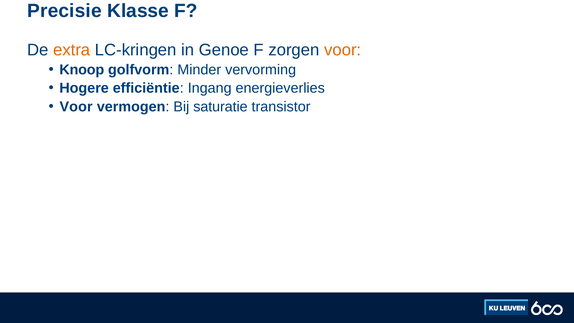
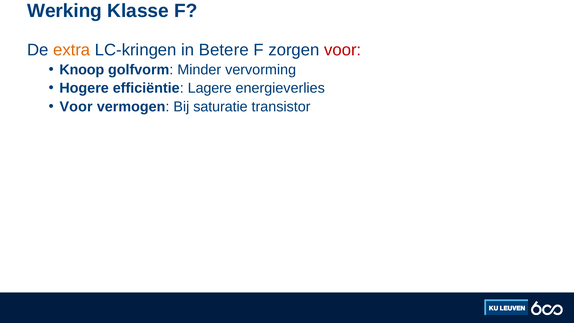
Precisie: Precisie -> Werking
Genoe: Genoe -> Betere
voor at (343, 50) colour: orange -> red
Ingang: Ingang -> Lagere
